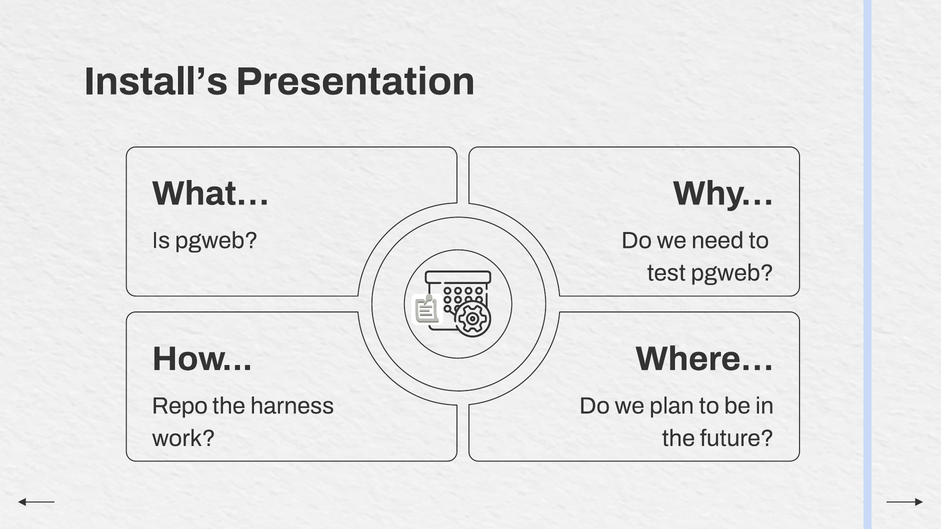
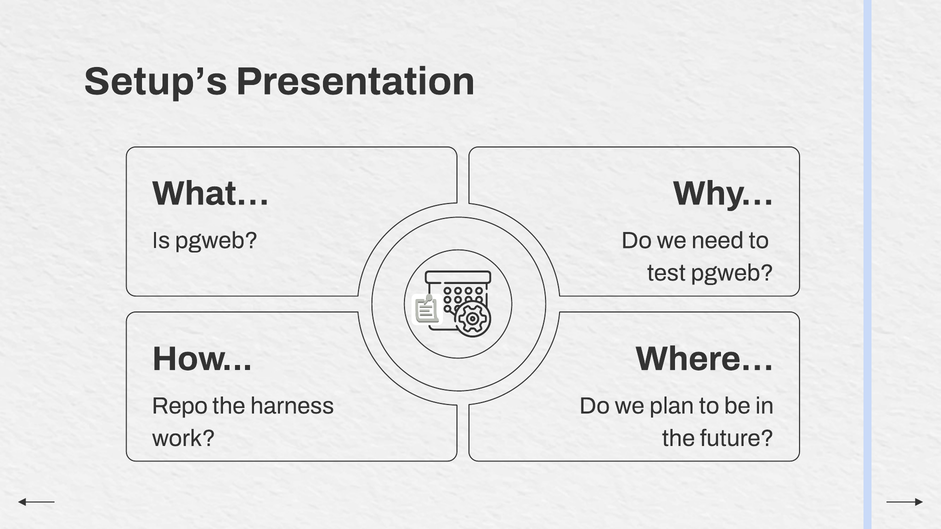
Install’s: Install’s -> Setup’s
